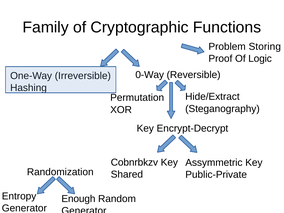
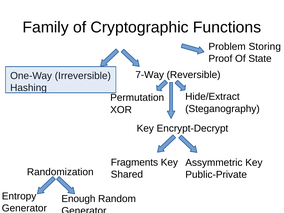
Logic: Logic -> State
0-Way: 0-Way -> 7-Way
Cobnrbkzv: Cobnrbkzv -> Fragments
